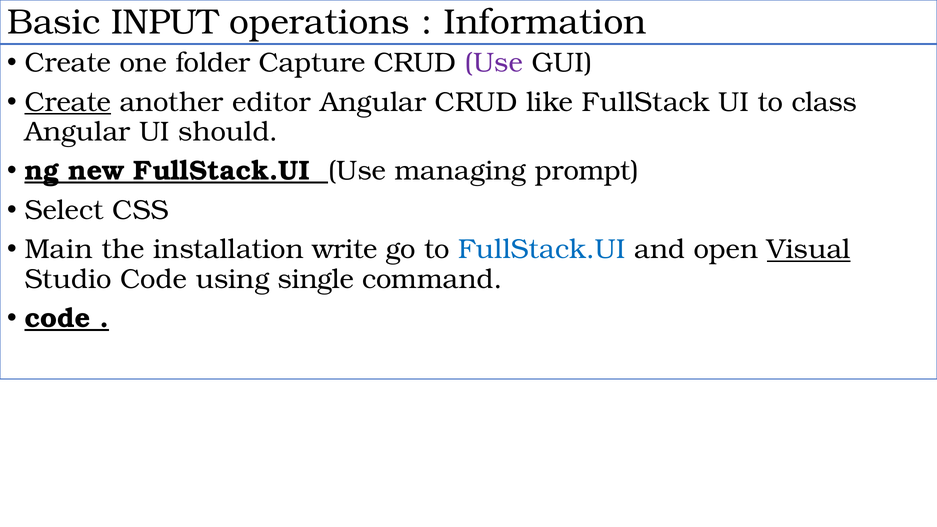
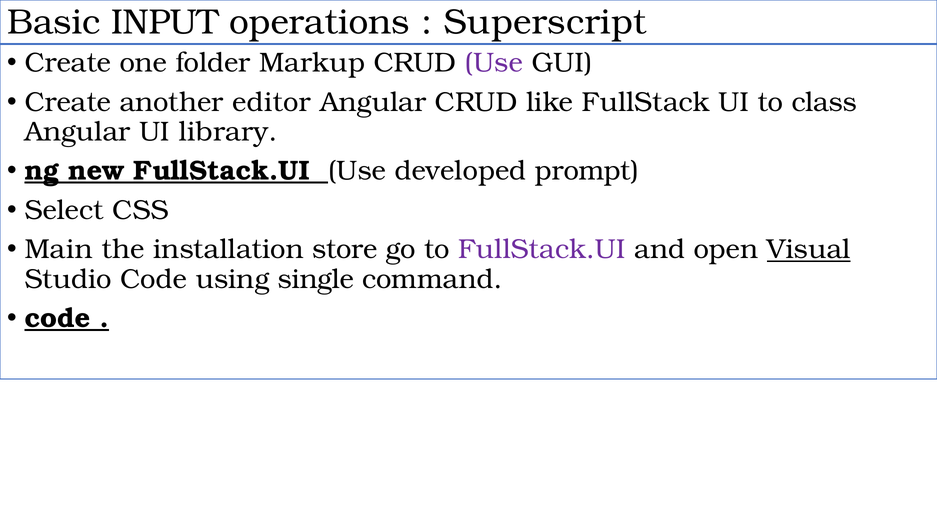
Information: Information -> Superscript
Capture: Capture -> Markup
Create at (68, 102) underline: present -> none
should: should -> library
managing: managing -> developed
write: write -> store
FullStack.UI at (542, 250) colour: blue -> purple
